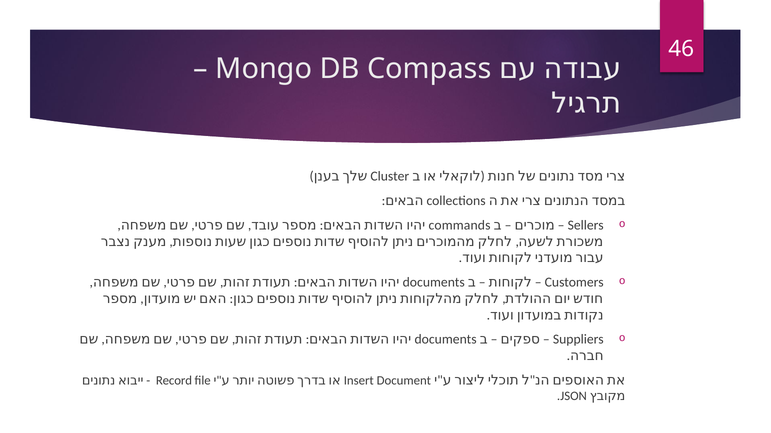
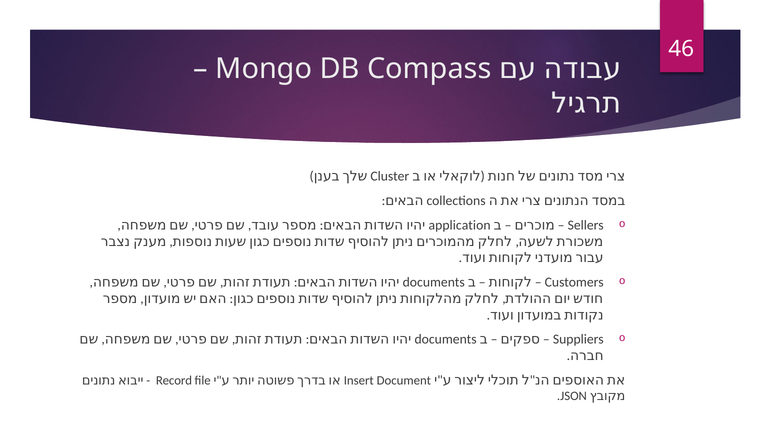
commands: commands -> application
